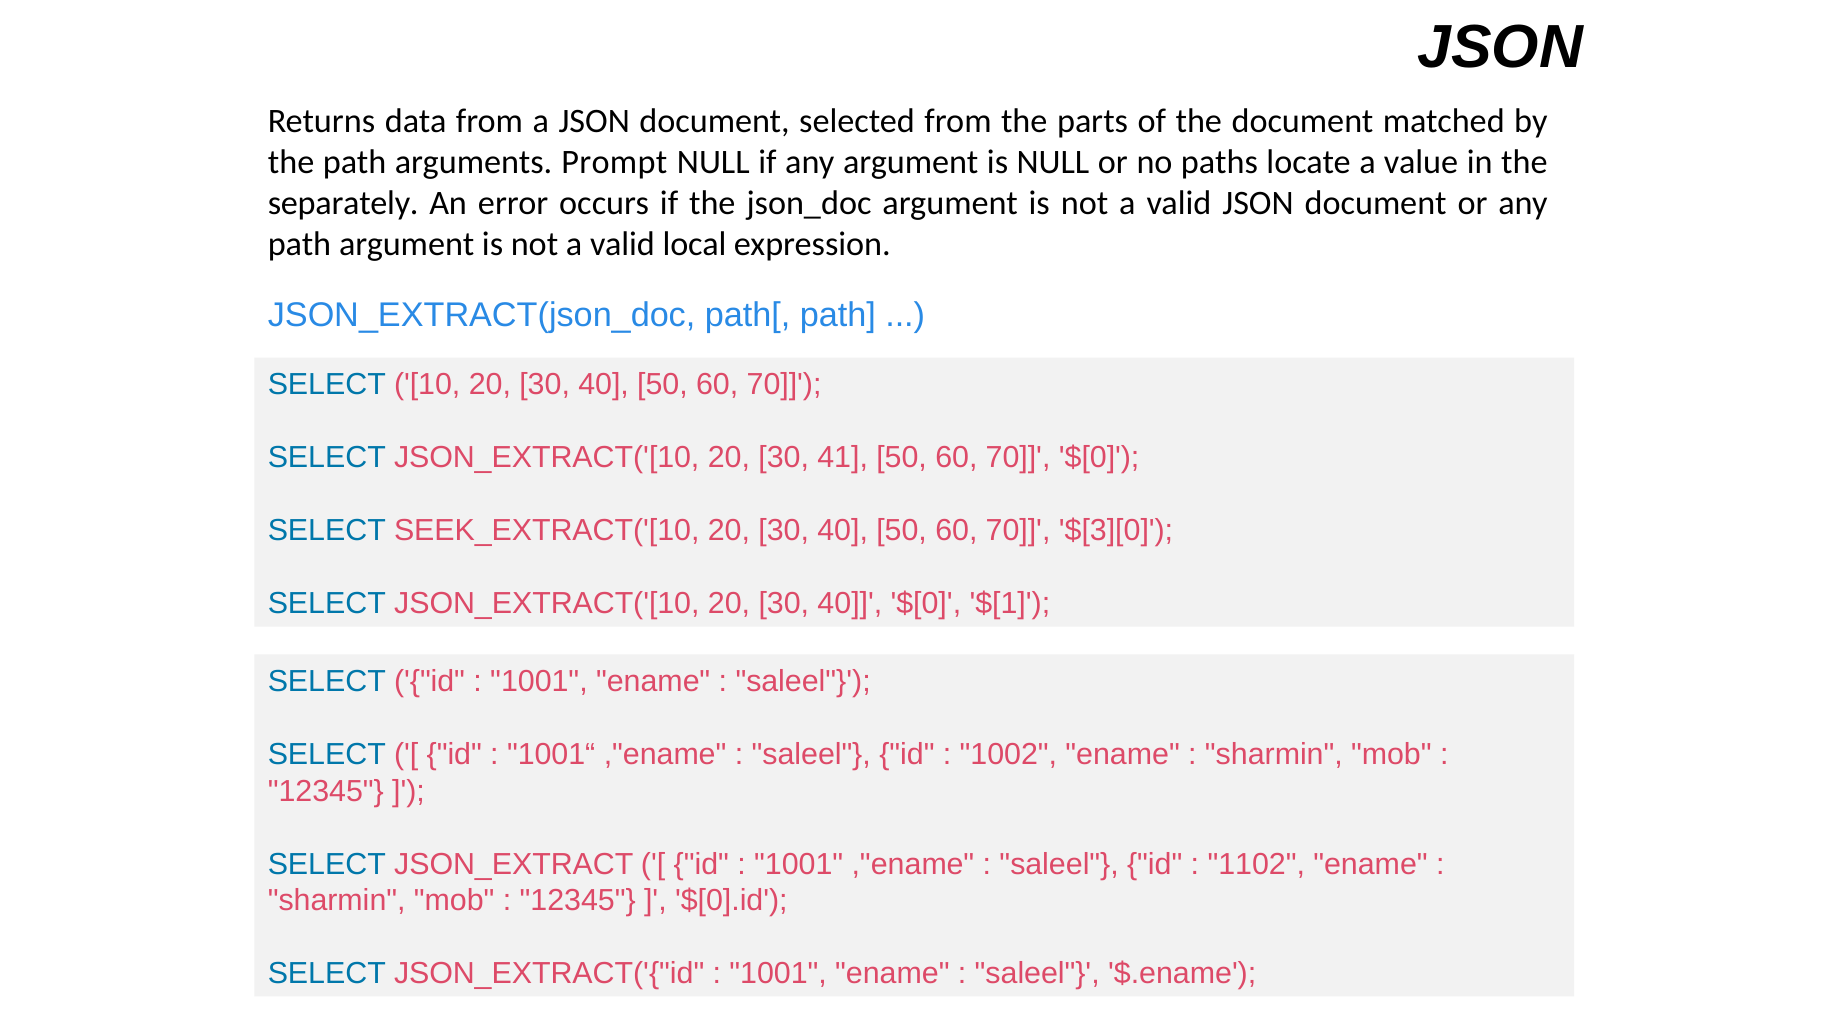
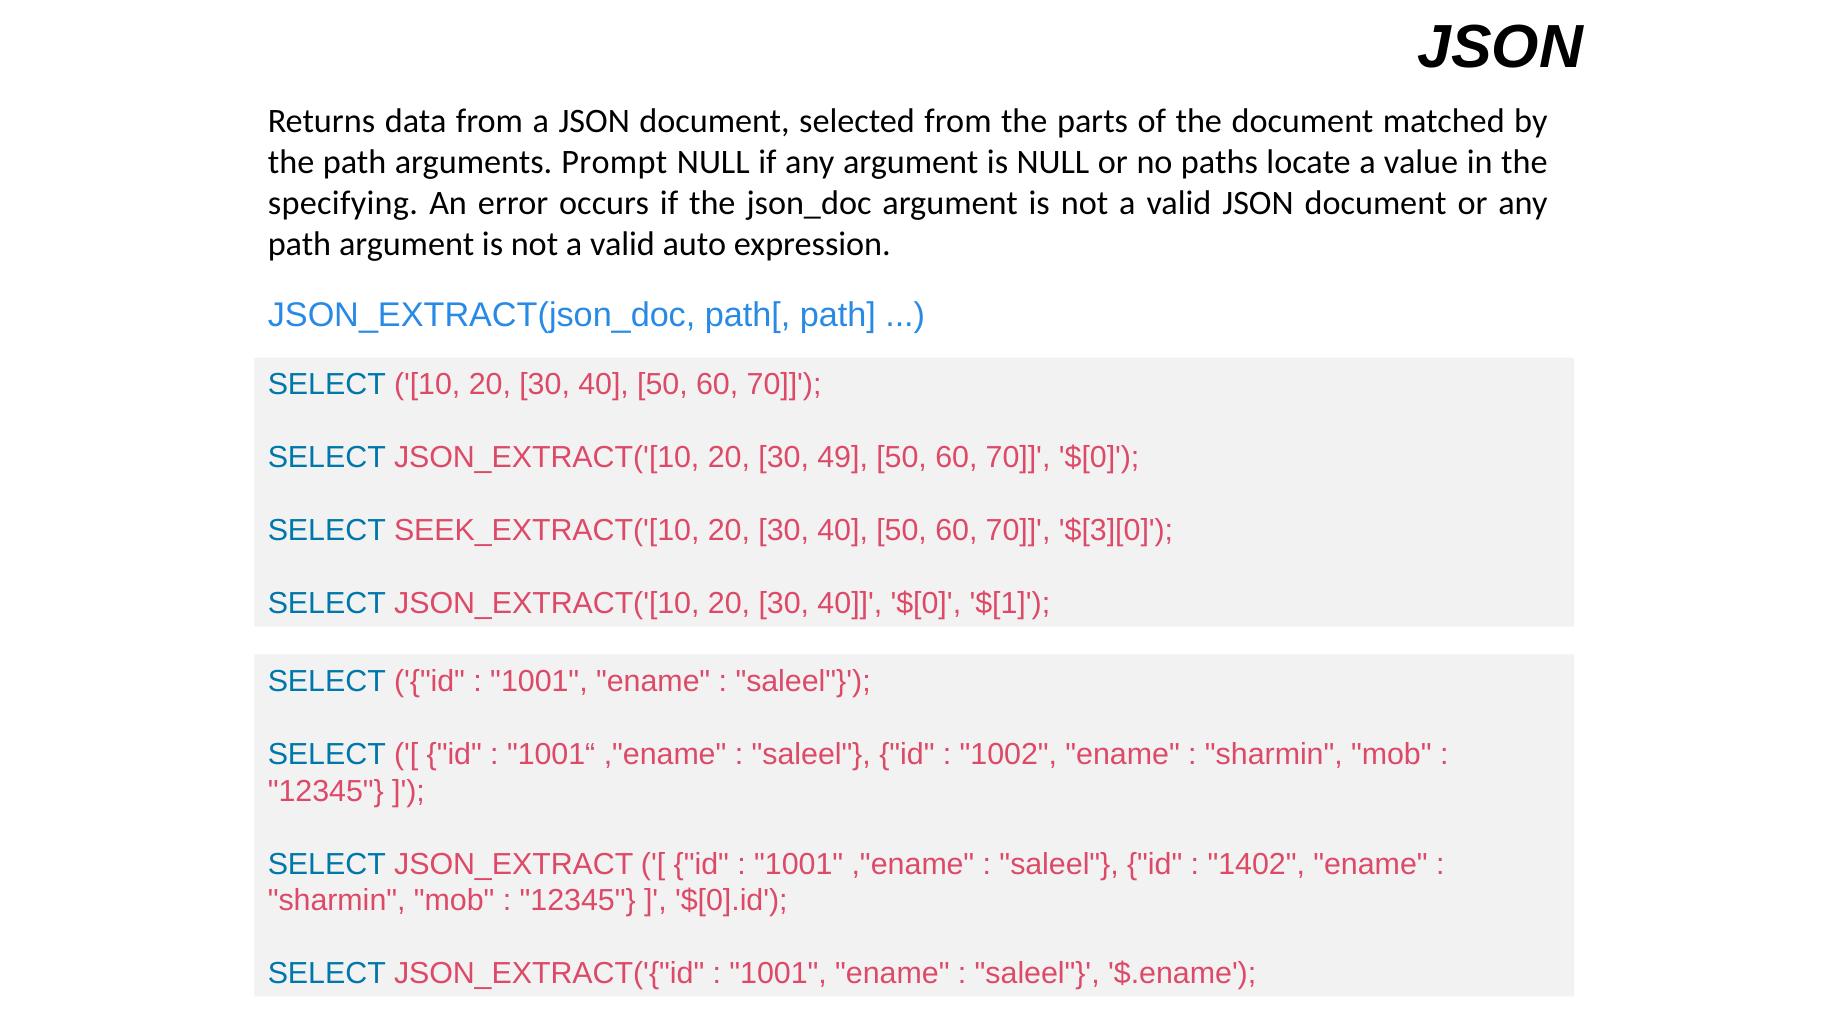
separately: separately -> specifying
local: local -> auto
41: 41 -> 49
1102: 1102 -> 1402
